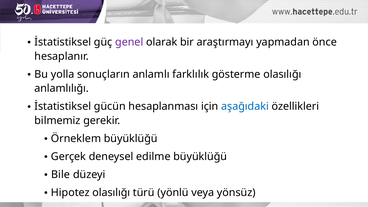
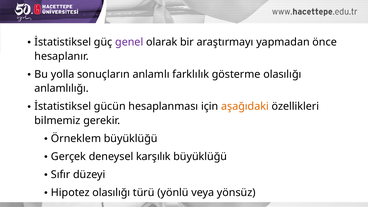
aşağıdaki colour: blue -> orange
edilme: edilme -> karşılık
Bile: Bile -> Sıfır
